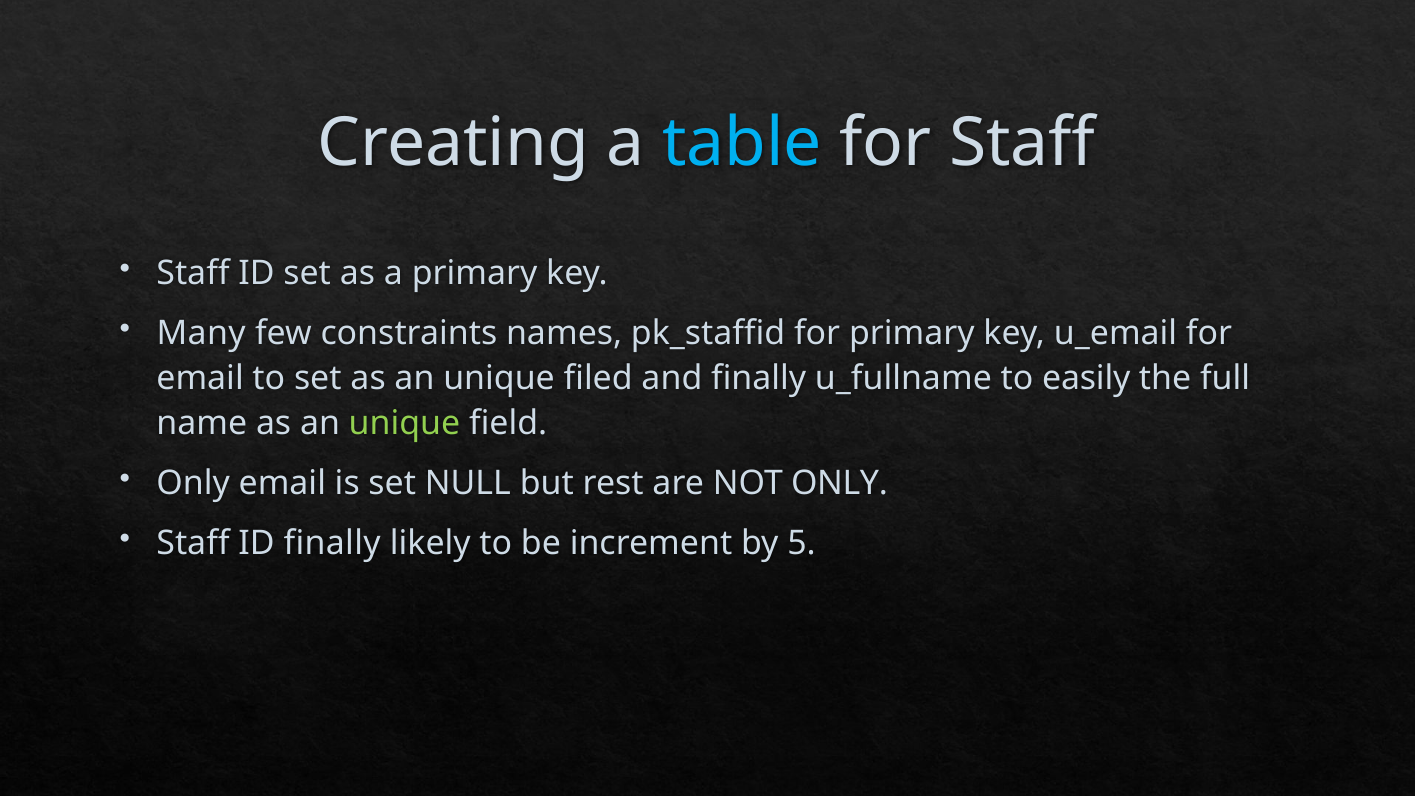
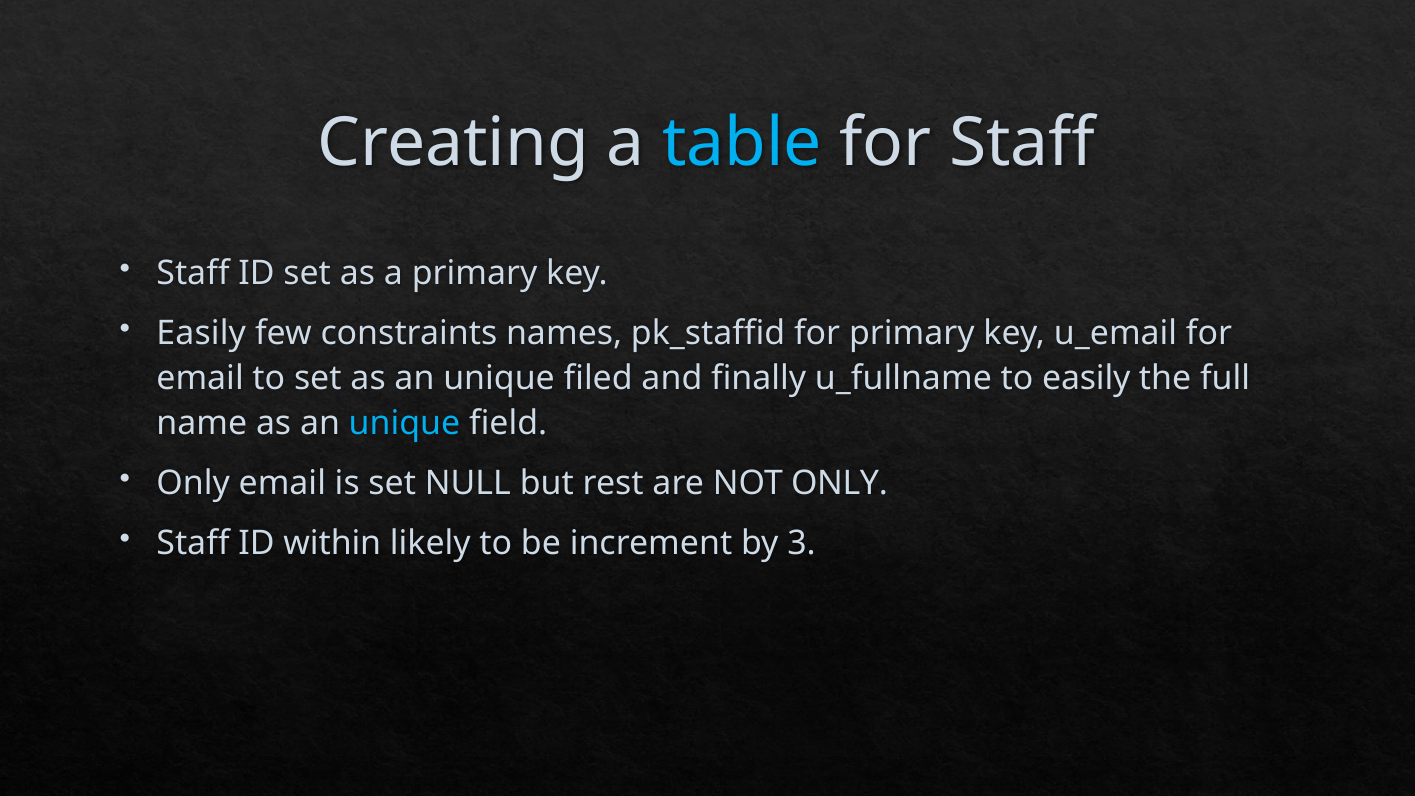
Many at (201, 333): Many -> Easily
unique at (404, 423) colour: light green -> light blue
ID finally: finally -> within
5: 5 -> 3
